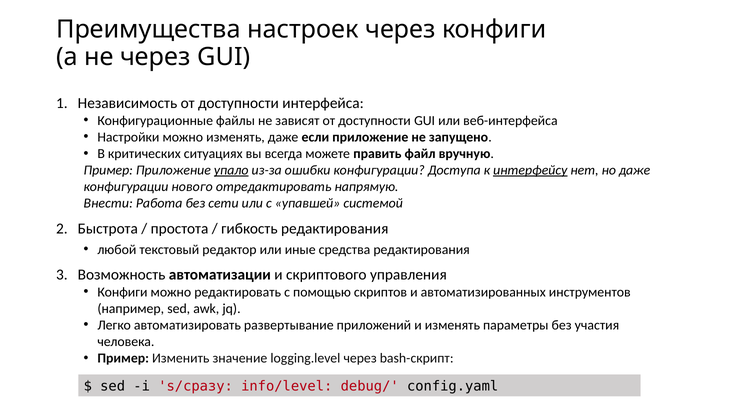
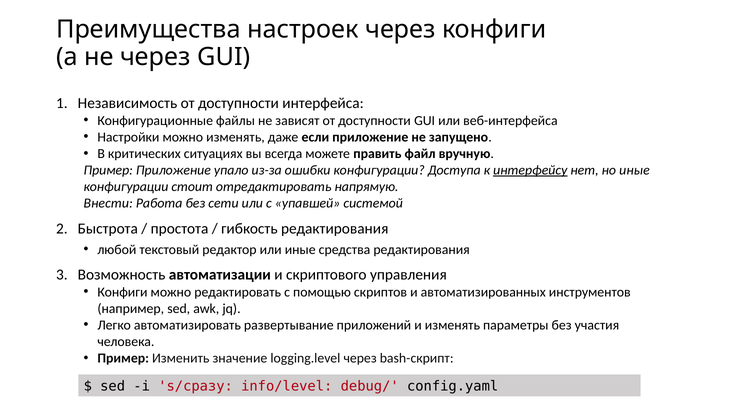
упало underline: present -> none
но даже: даже -> иные
нового: нового -> стоит
